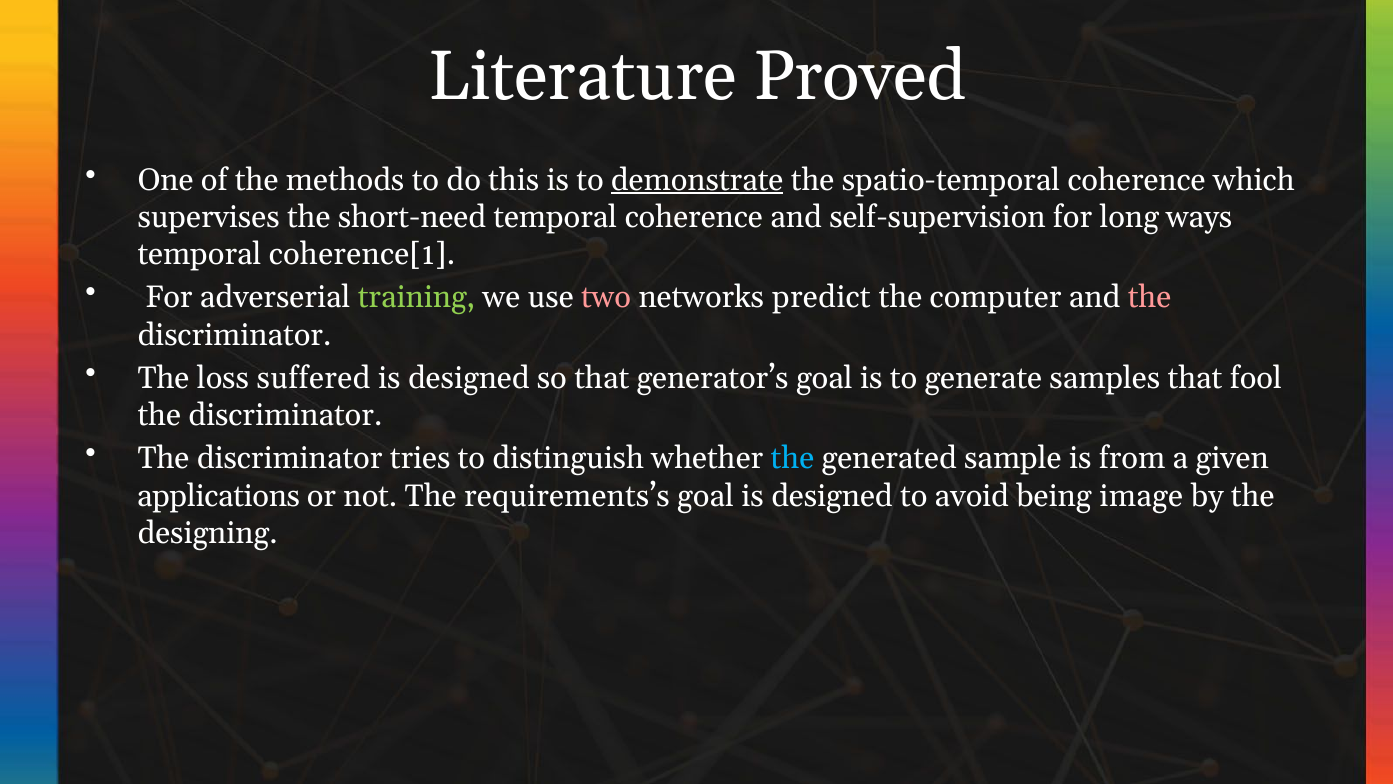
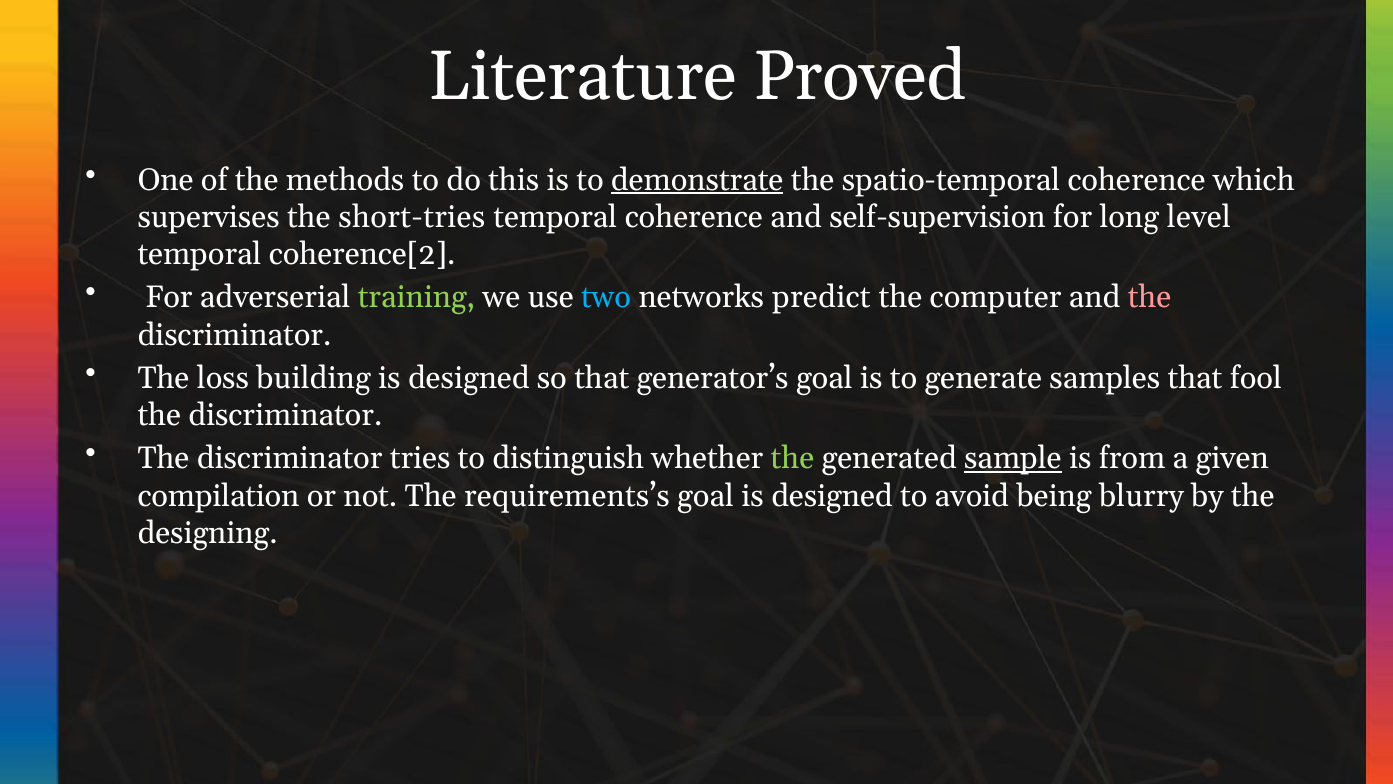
short-need: short-need -> short-tries
ways: ways -> level
coherence[1: coherence[1 -> coherence[2
two colour: pink -> light blue
suffered: suffered -> building
the at (792, 459) colour: light blue -> light green
sample underline: none -> present
applications: applications -> compilation
image: image -> blurry
